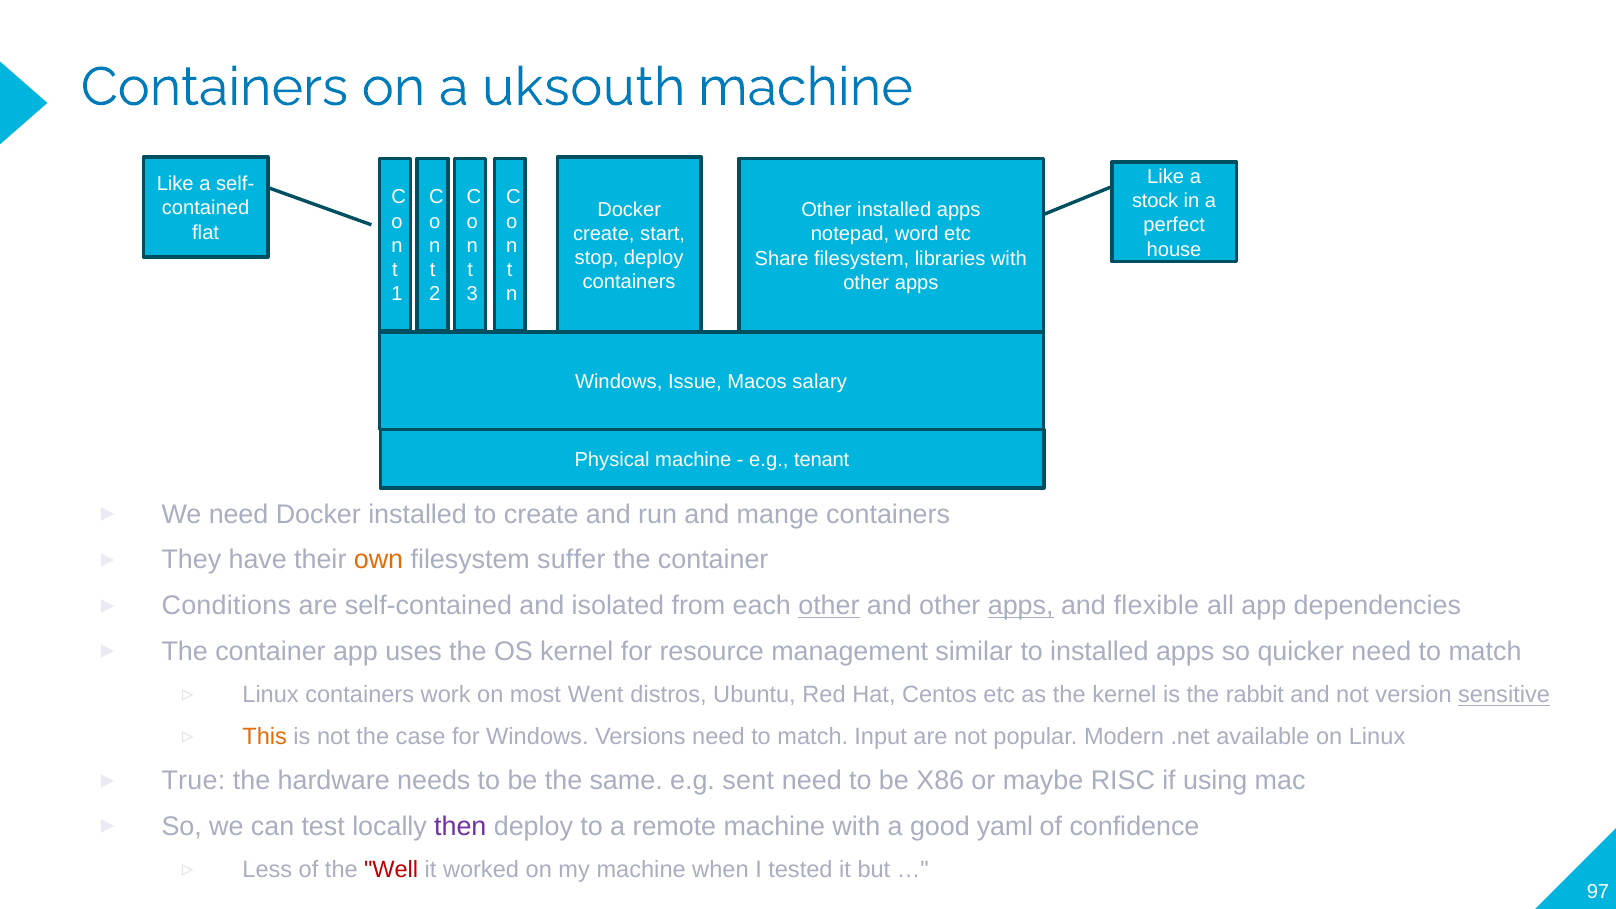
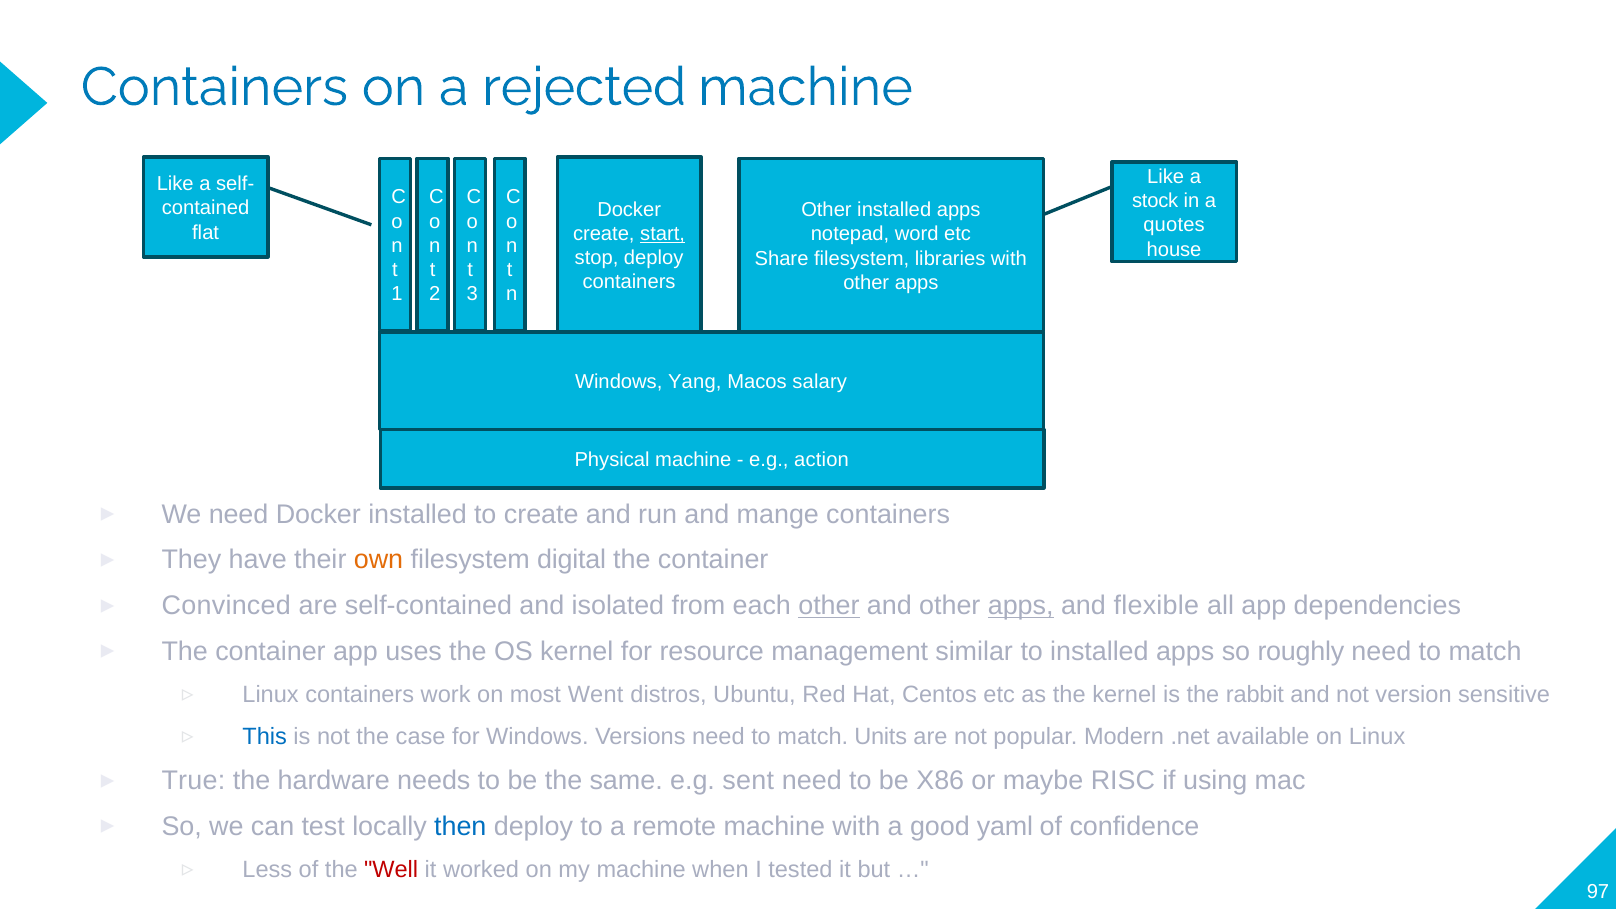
uksouth: uksouth -> rejected
perfect: perfect -> quotes
start underline: none -> present
Issue: Issue -> Yang
tenant: tenant -> action
suffer: suffer -> digital
Conditions: Conditions -> Convinced
quicker: quicker -> roughly
sensitive underline: present -> none
This colour: orange -> blue
Input: Input -> Units
then colour: purple -> blue
